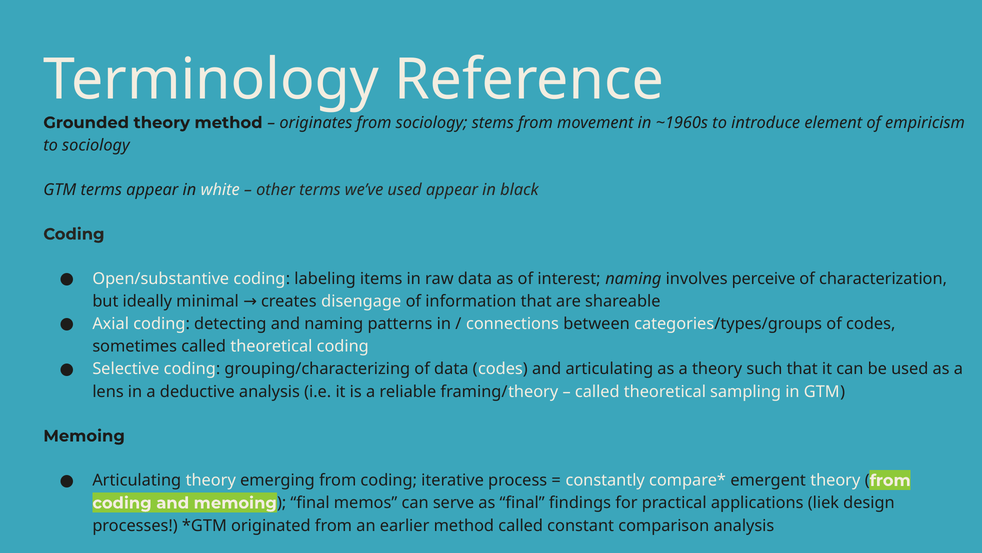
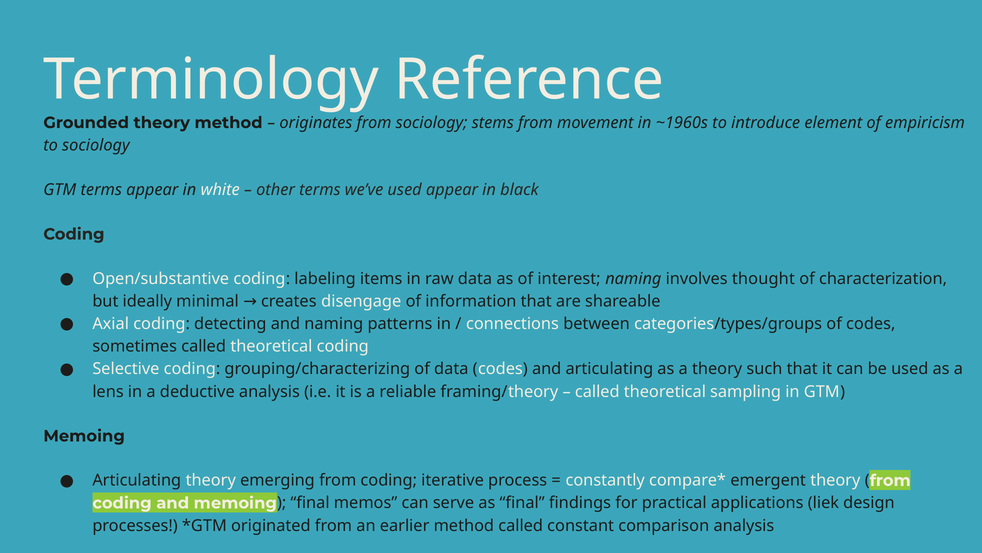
perceive: perceive -> thought
